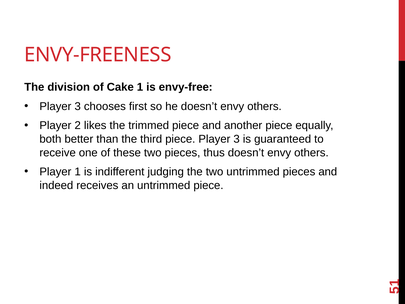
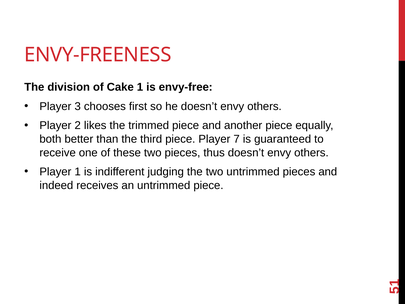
piece Player 3: 3 -> 7
